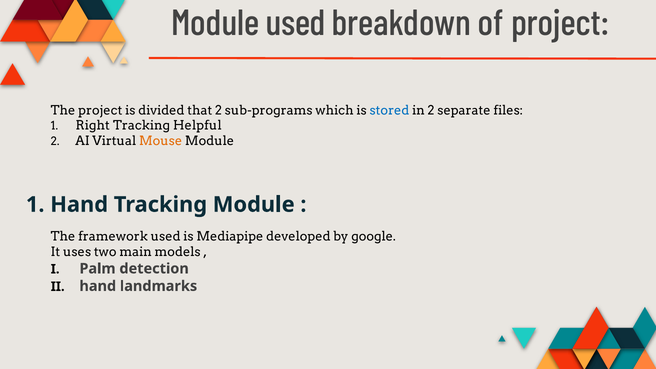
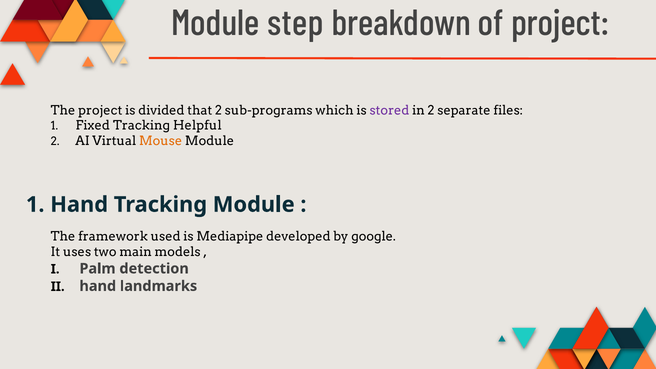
Module used: used -> step
stored colour: blue -> purple
Right: Right -> Fixed
